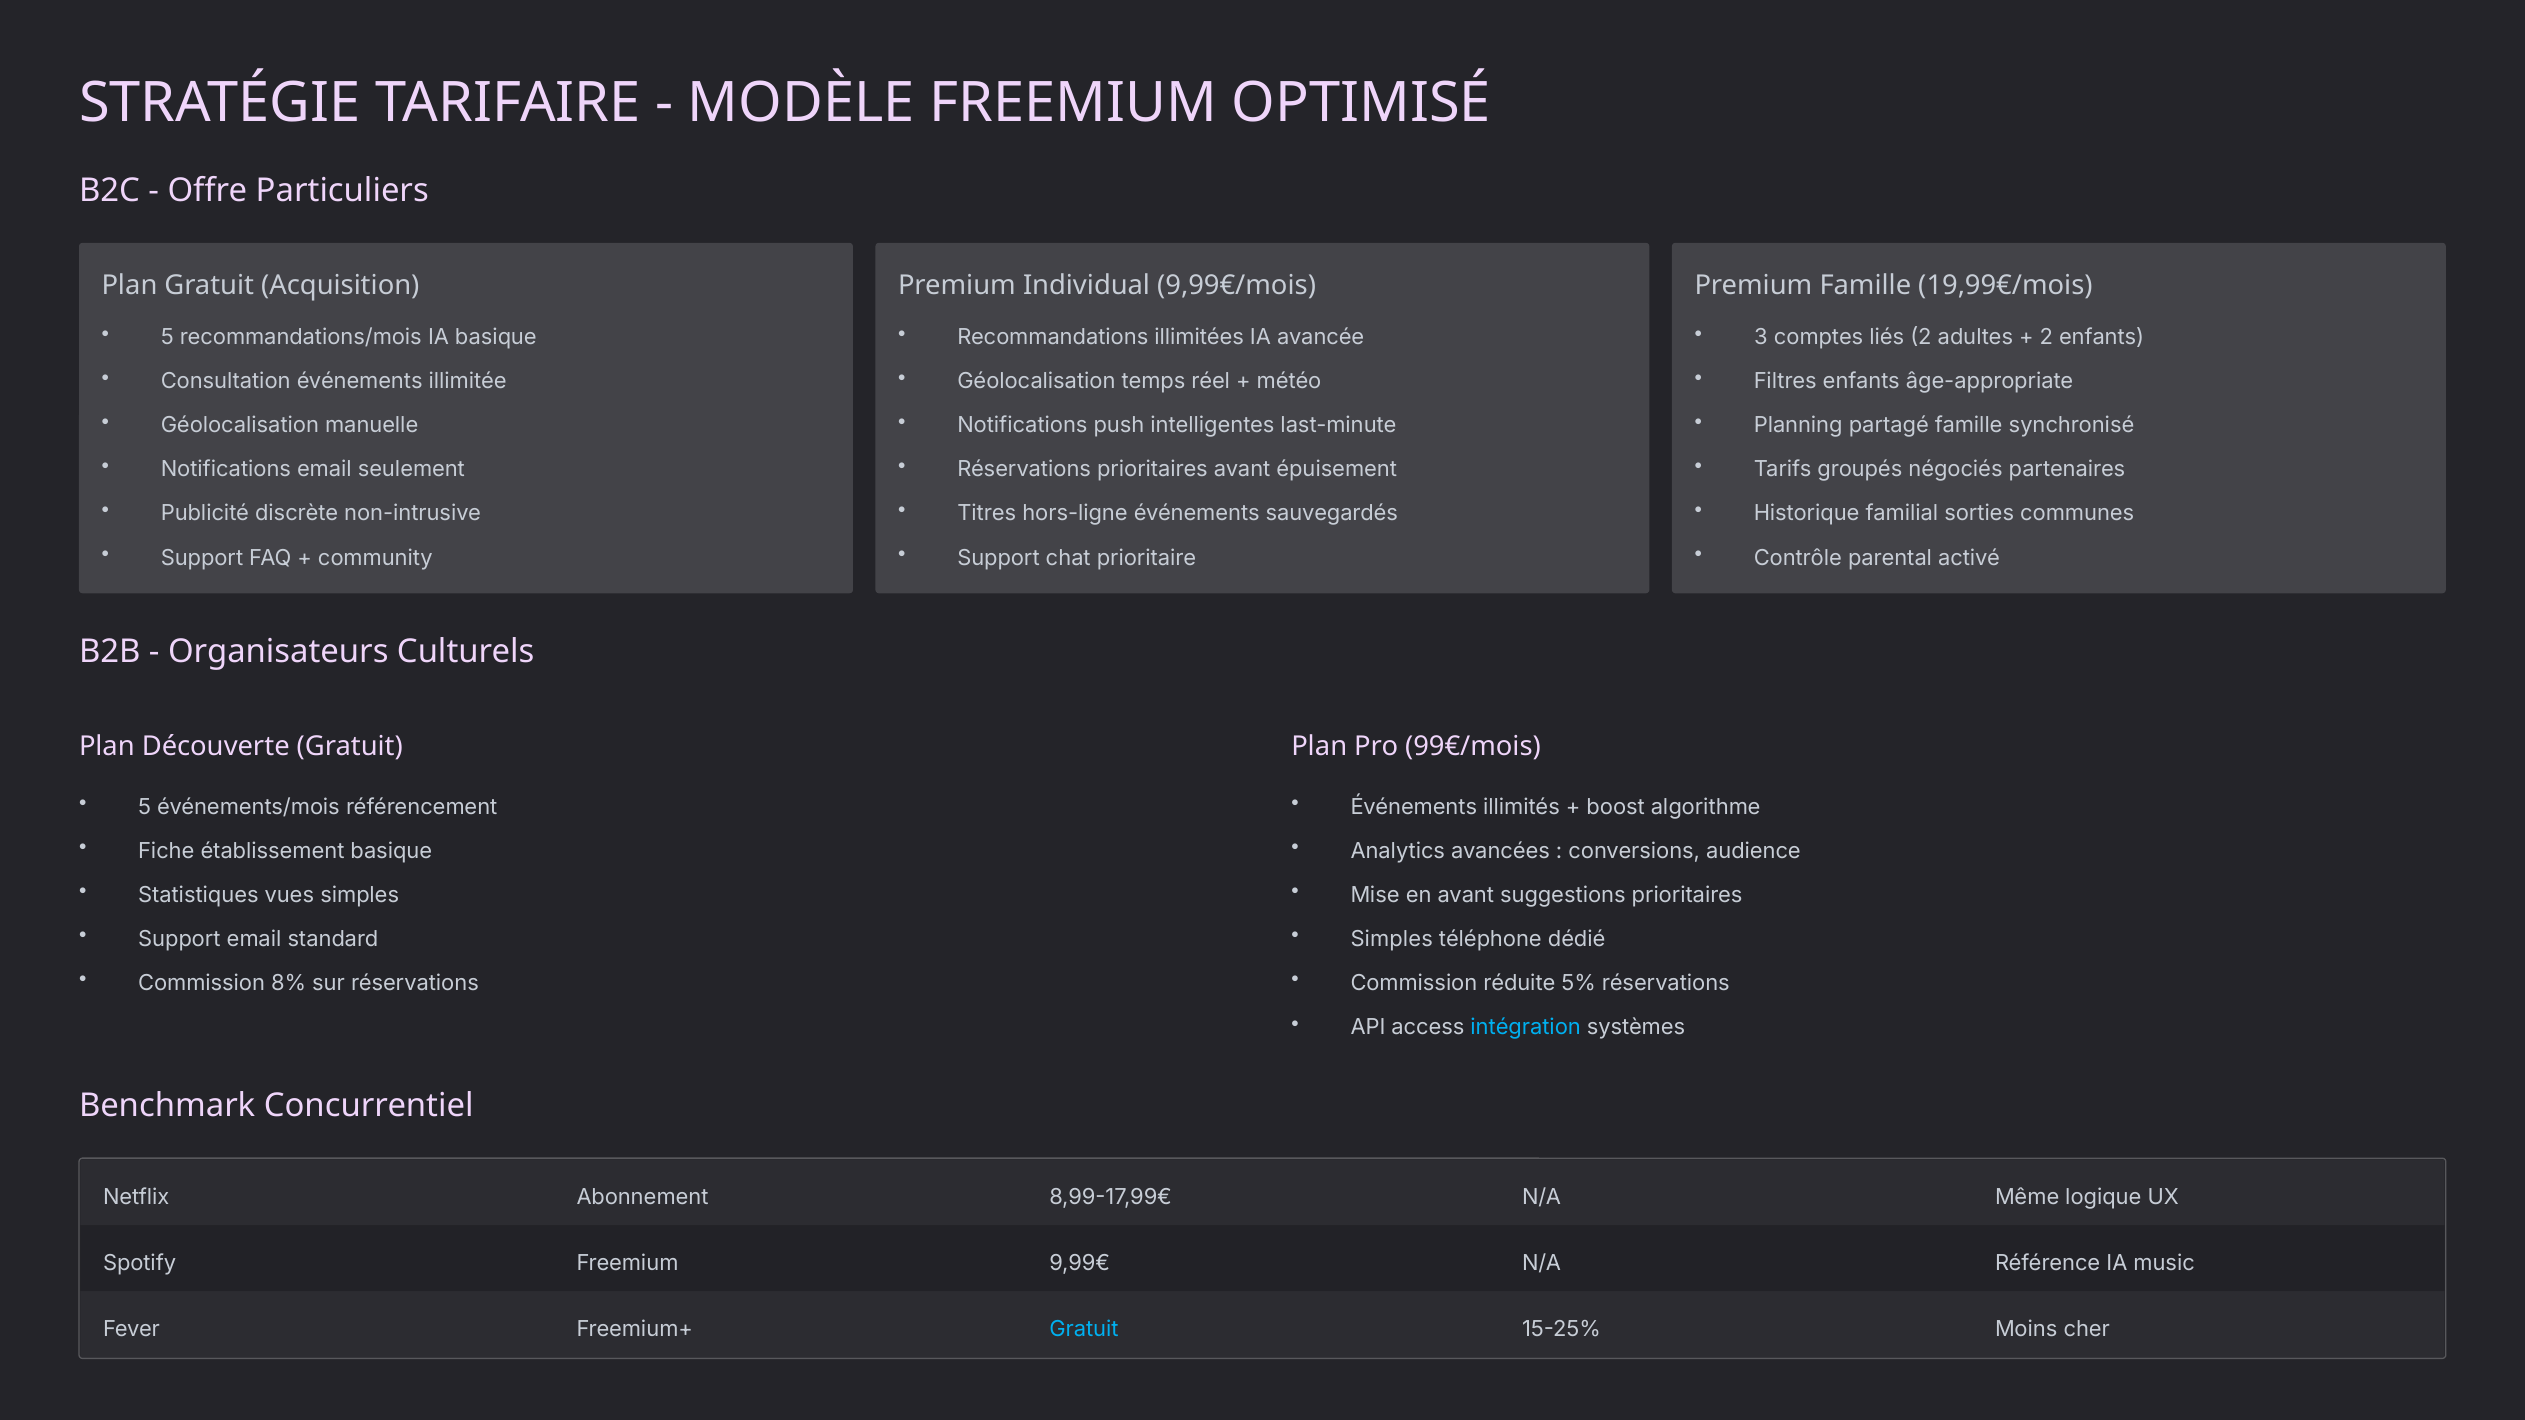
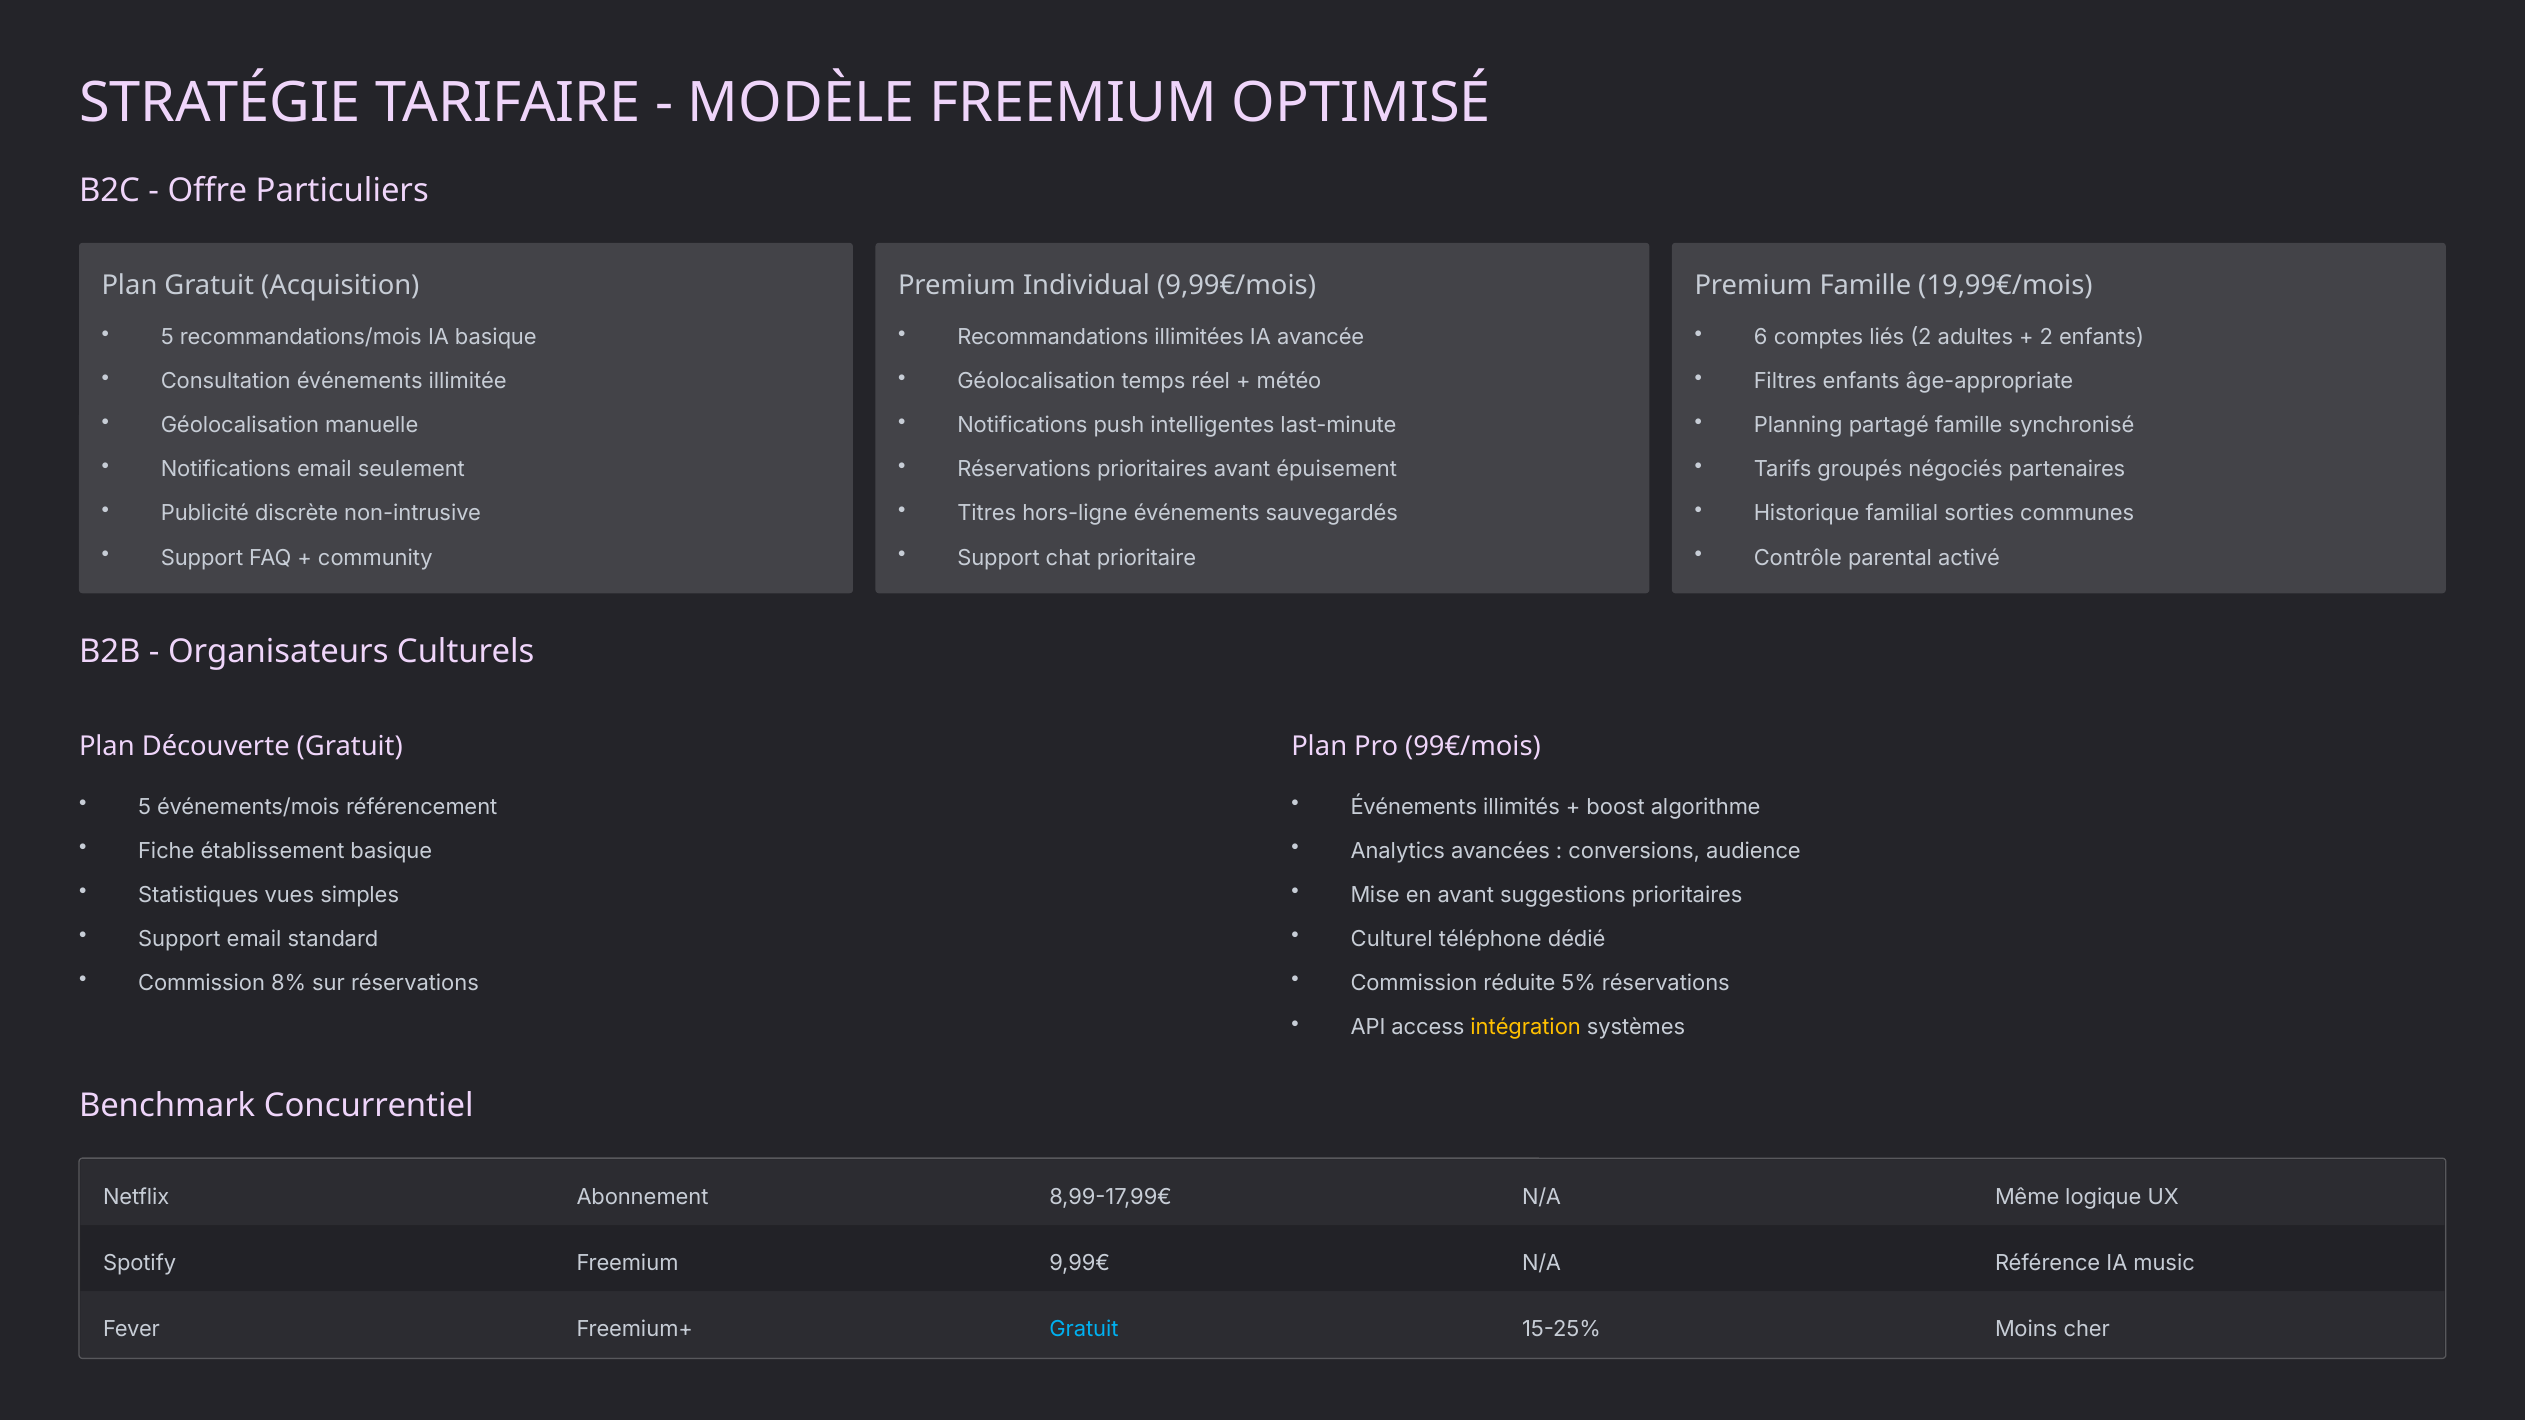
3: 3 -> 6
Simples at (1392, 939): Simples -> Culturel
intégration colour: light blue -> yellow
